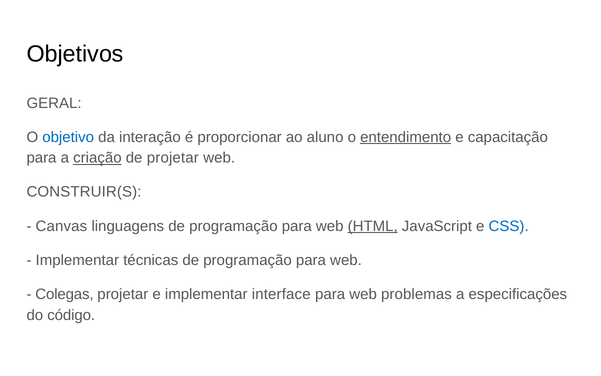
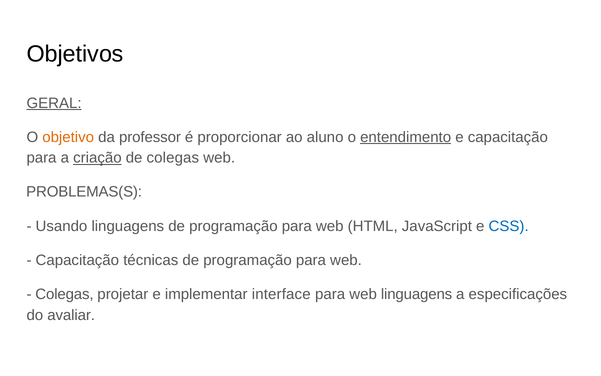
GERAL underline: none -> present
objetivo colour: blue -> orange
interação: interação -> professor
de projetar: projetar -> colegas
CONSTRUIR(S: CONSTRUIR(S -> PROBLEMAS(S
Canvas: Canvas -> Usando
HTML underline: present -> none
Implementar at (77, 260): Implementar -> Capacitação
web problemas: problemas -> linguagens
código: código -> avaliar
